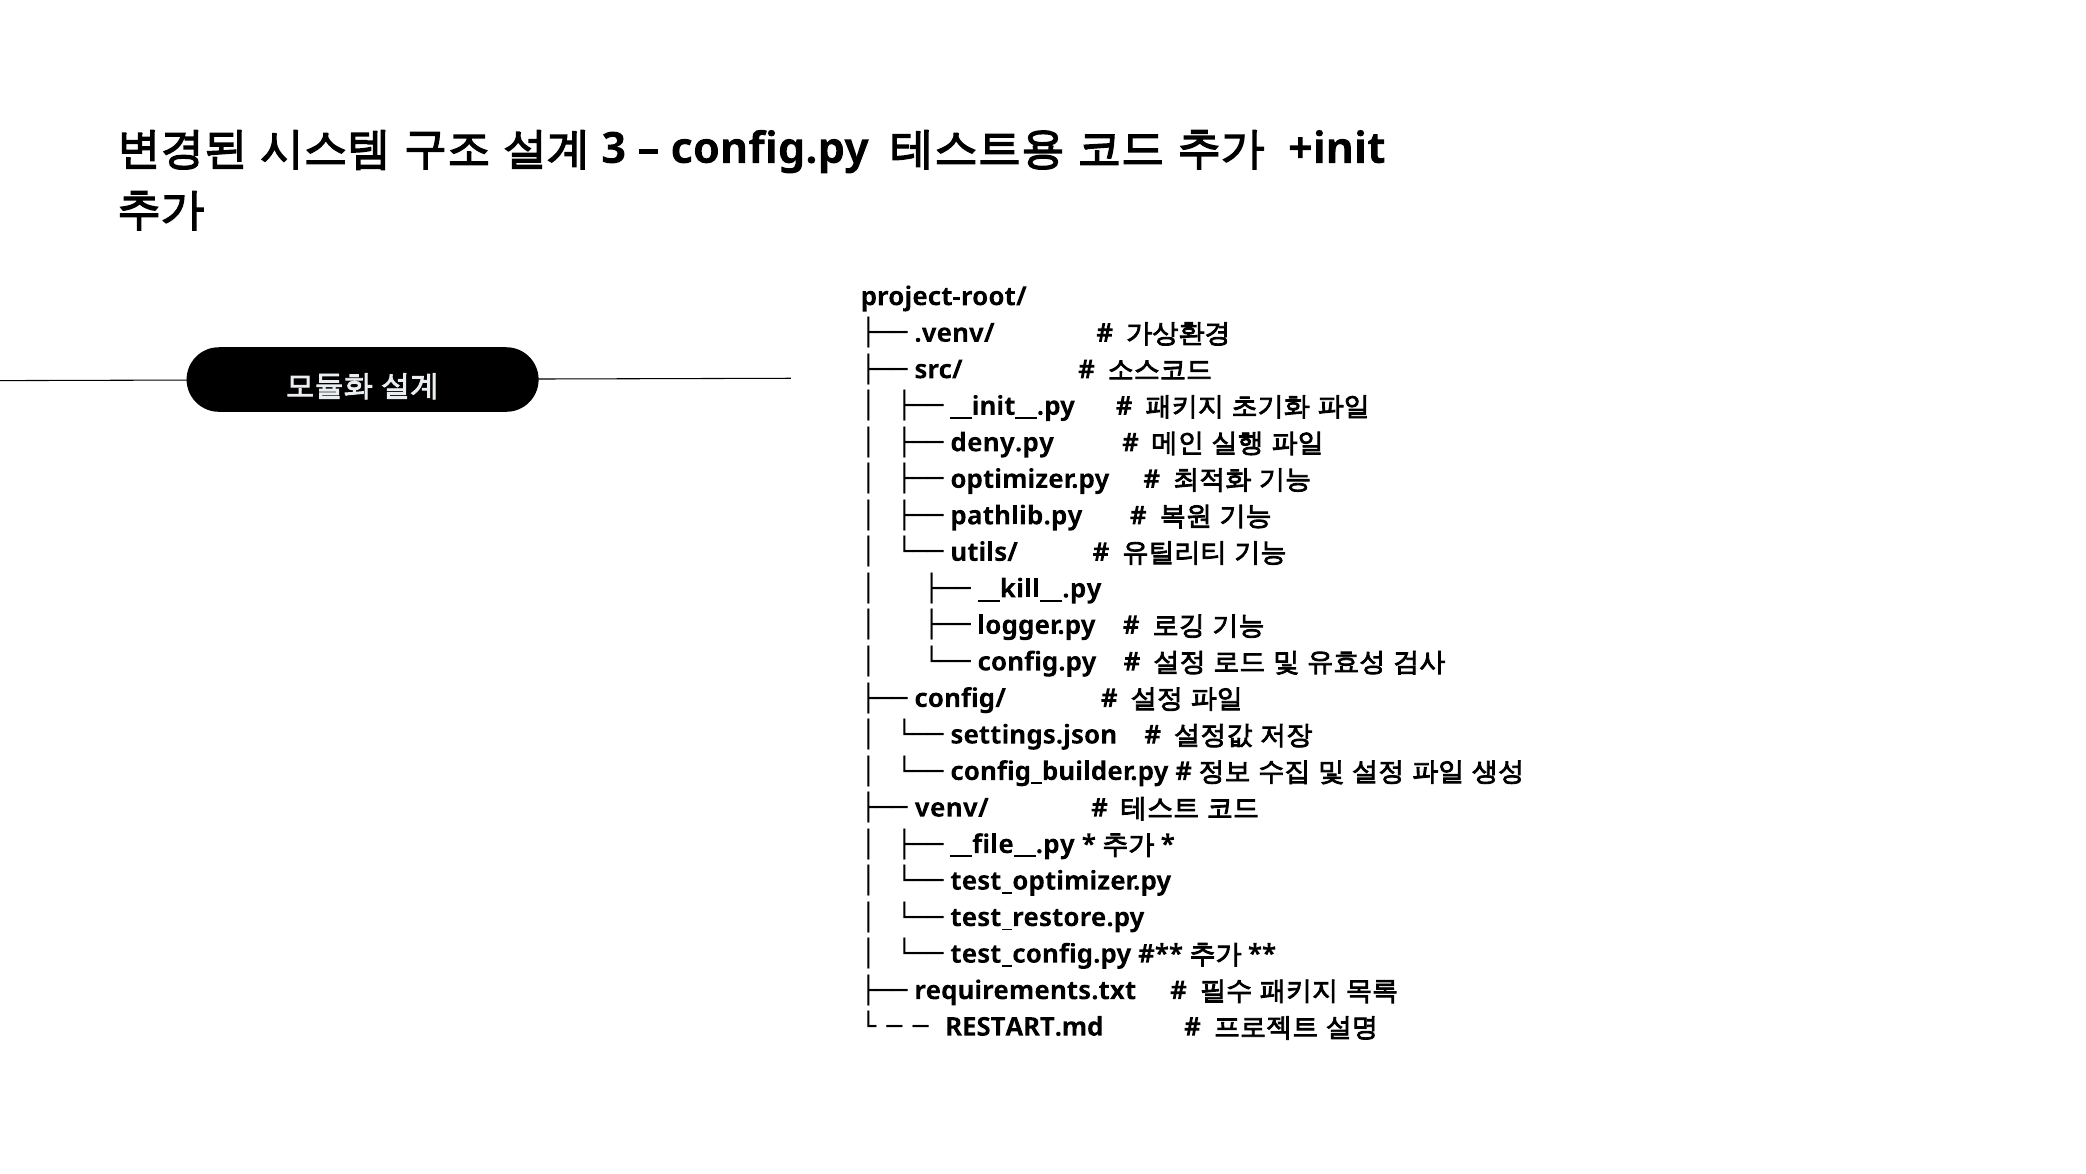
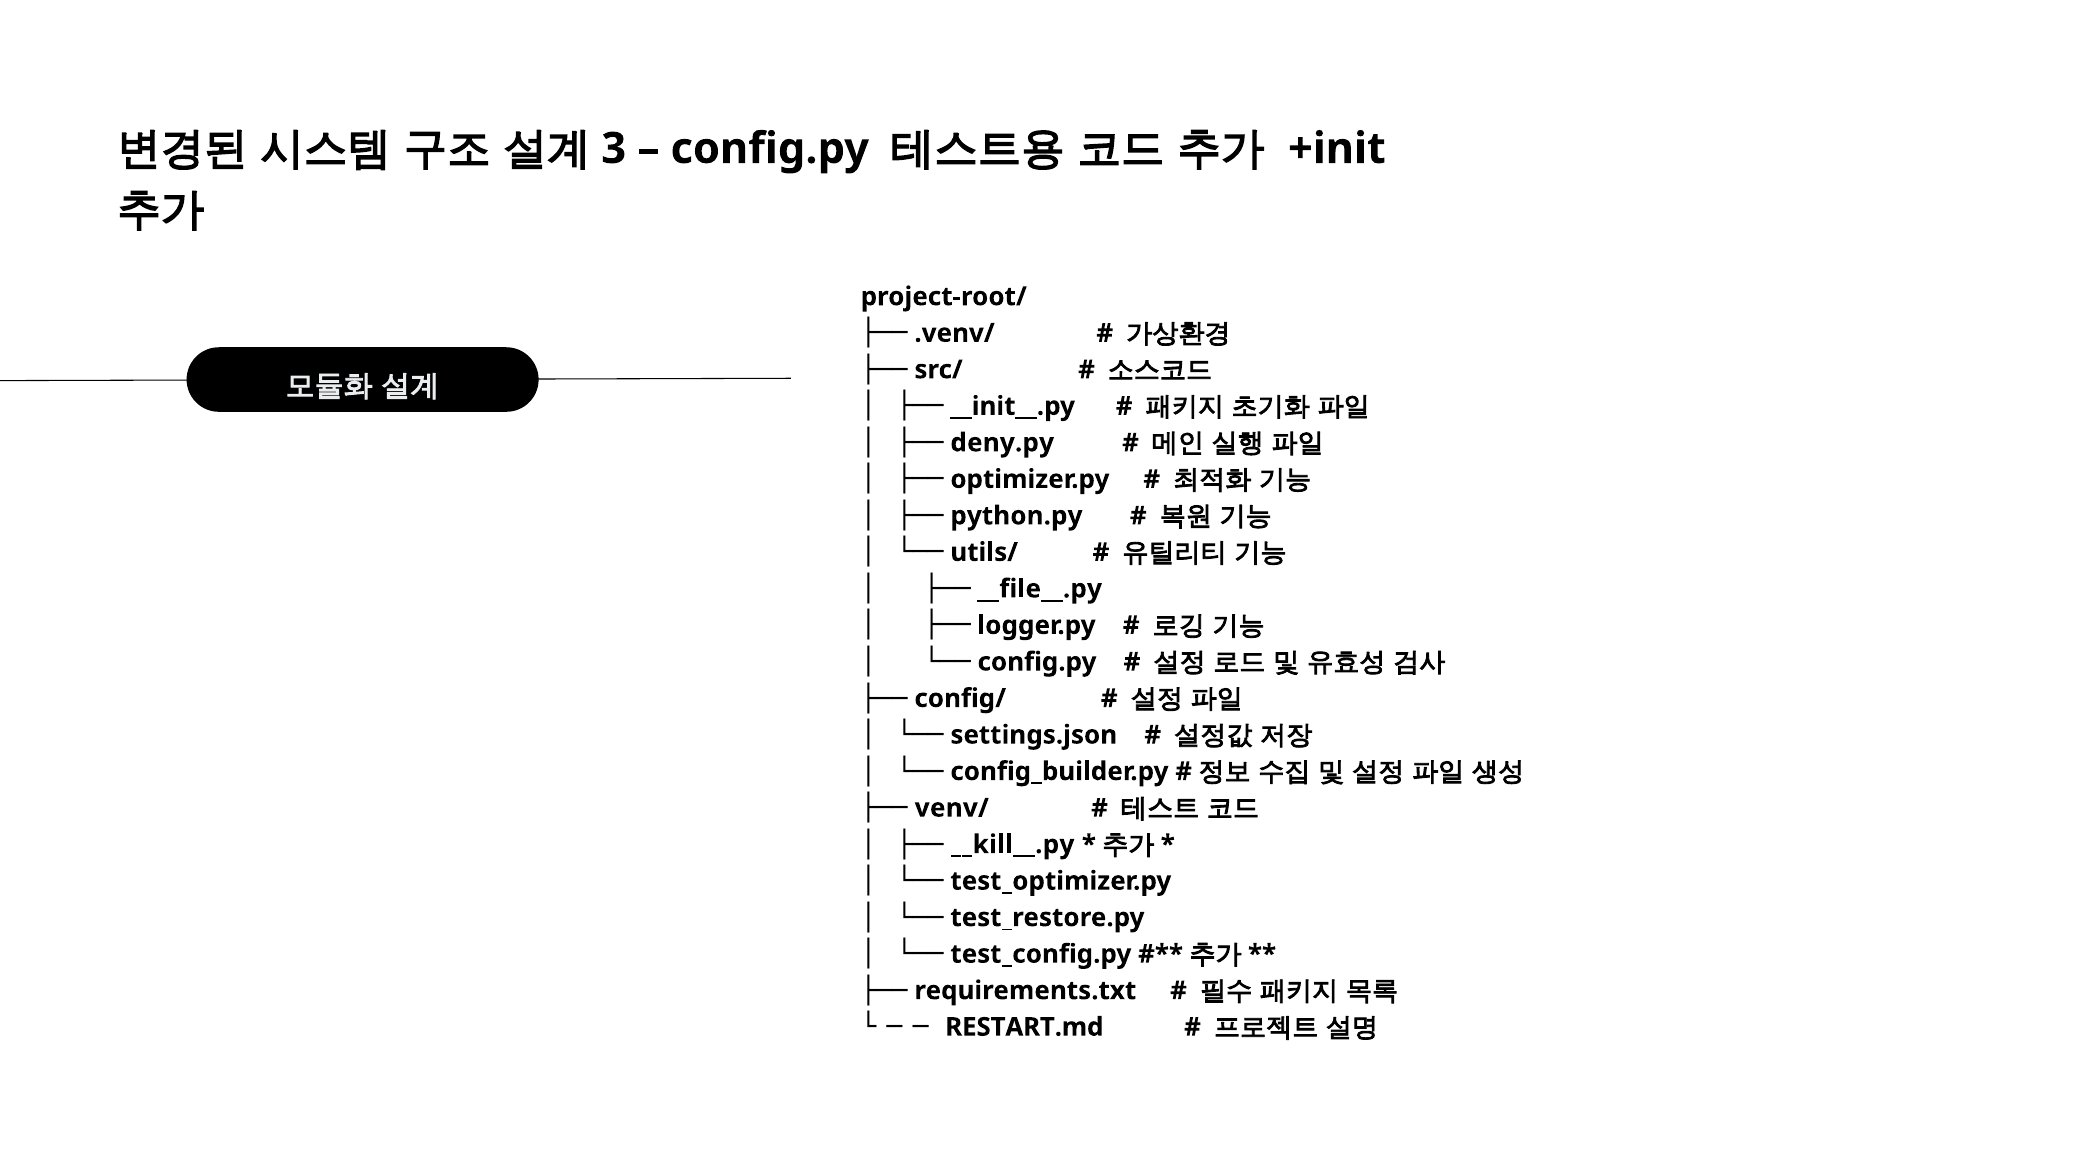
pathlib.py: pathlib.py -> python.py
__kill__.py: __kill__.py -> __file__.py
__file__.py: __file__.py -> __kill__.py
